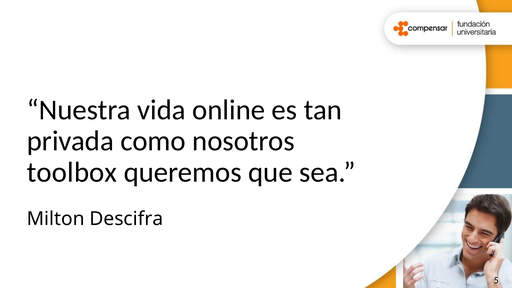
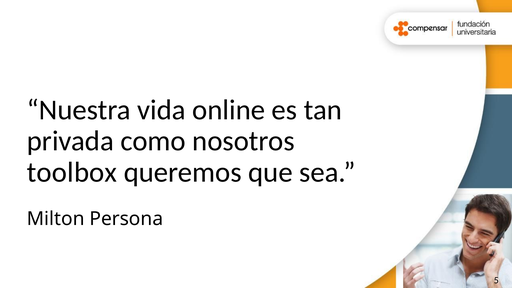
Descifra: Descifra -> Persona
